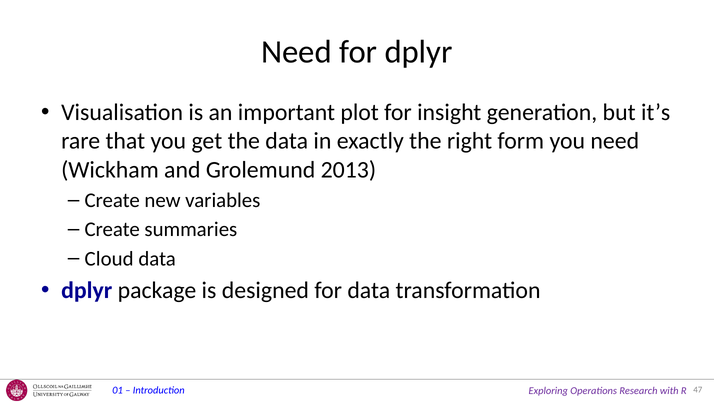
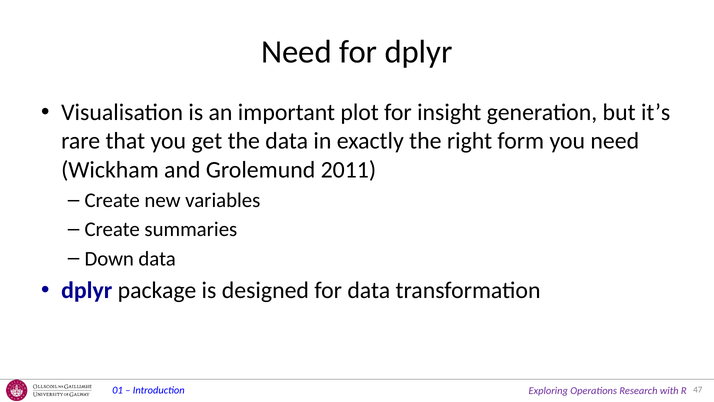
2013: 2013 -> 2011
Cloud: Cloud -> Down
